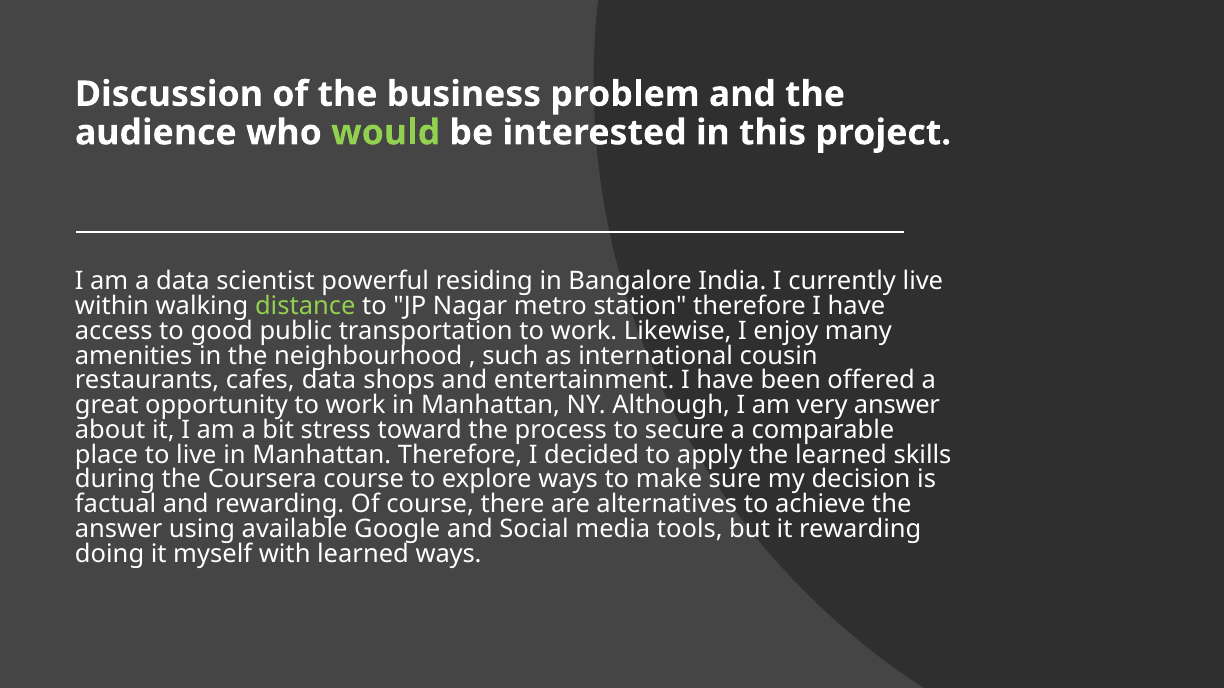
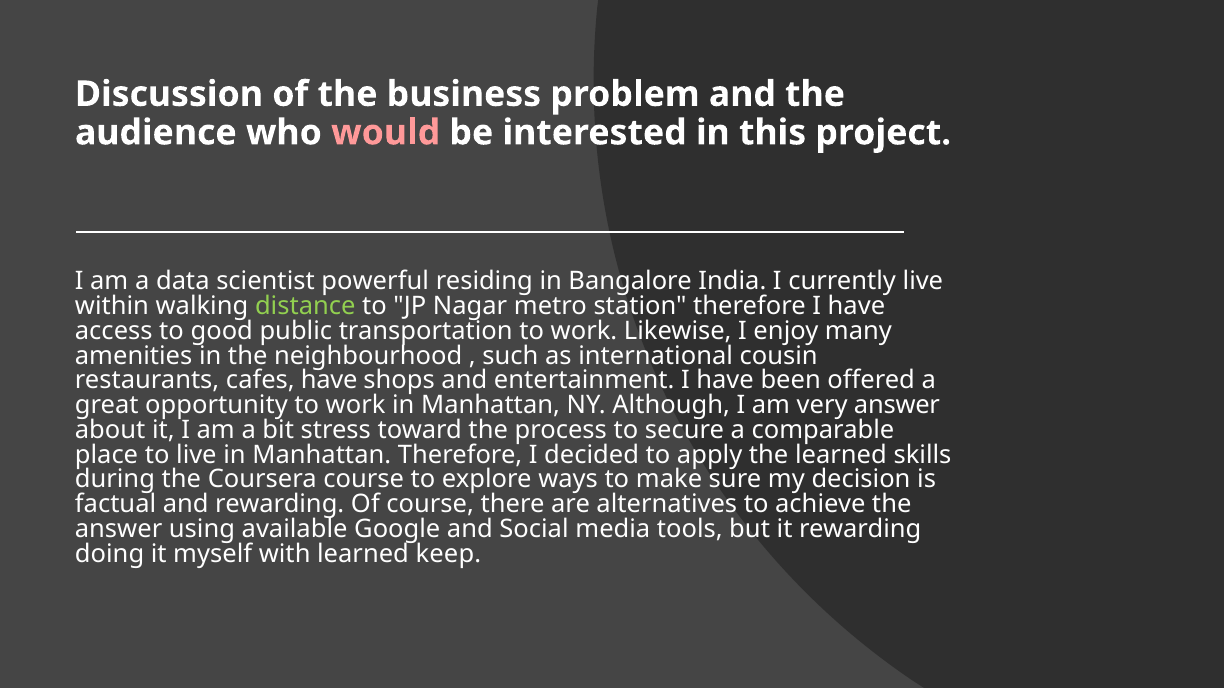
would colour: light green -> pink
cafes data: data -> have
learned ways: ways -> keep
